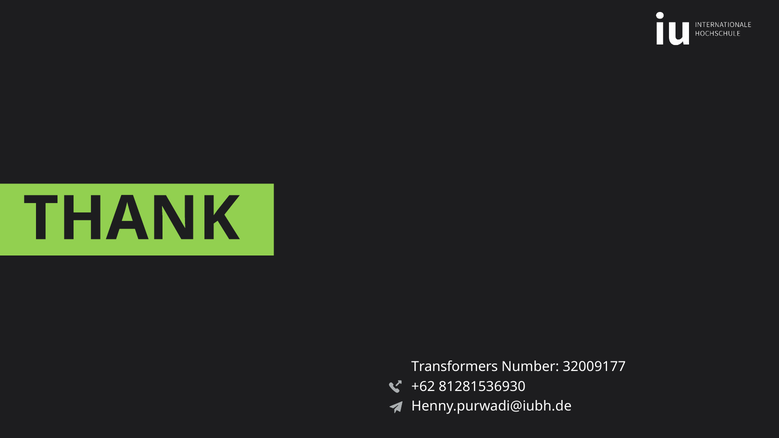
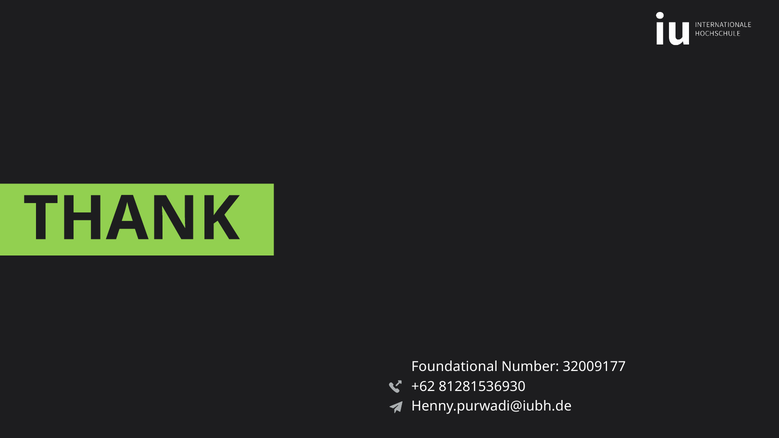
Transformers: Transformers -> Foundational
